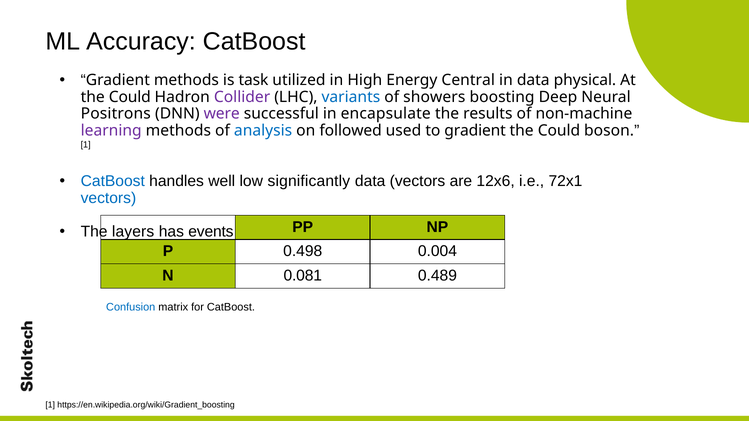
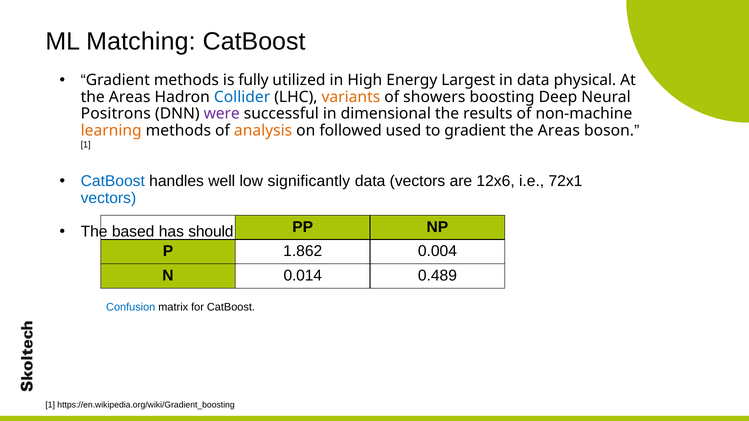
ML Accuracy: Accuracy -> Matching
task: task -> fully
Central: Central -> Largest
Could at (130, 97): Could -> Areas
Collider colour: purple -> blue
variants colour: blue -> orange
encapsulate: encapsulate -> dimensional
learning colour: purple -> orange
analysis colour: blue -> orange
Could at (559, 131): Could -> Areas
layers: layers -> based
events: events -> should
0.498: 0.498 -> 1.862
0.081: 0.081 -> 0.014
